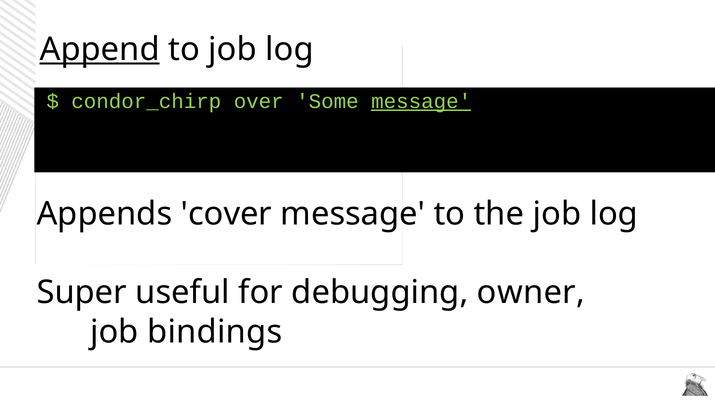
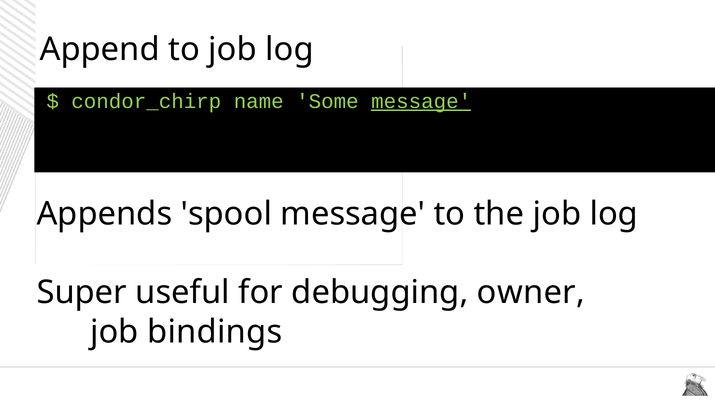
Append underline: present -> none
over: over -> name
cover: cover -> spool
